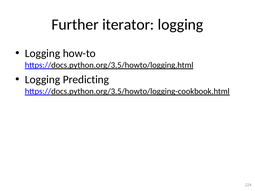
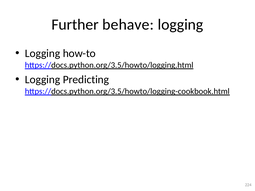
iterator: iterator -> behave
